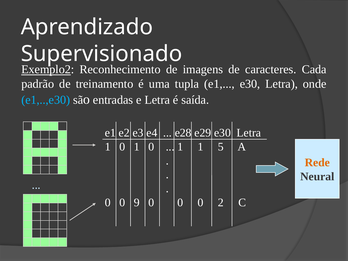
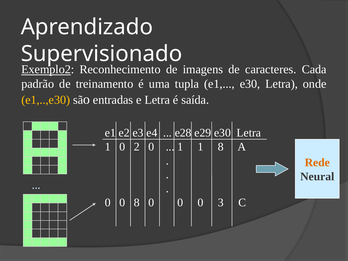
e1,..,e30 colour: light blue -> yellow
0 1: 1 -> 2
1 5: 5 -> 8
0 9: 9 -> 8
2: 2 -> 3
